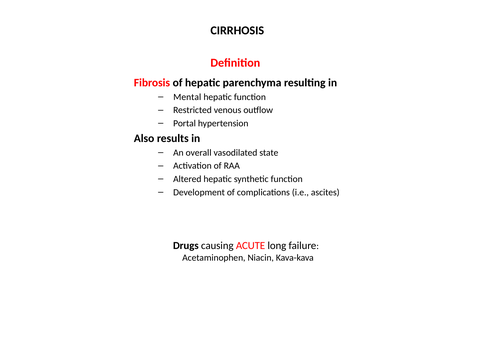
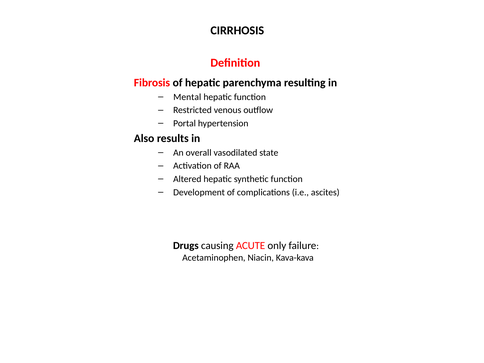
long: long -> only
